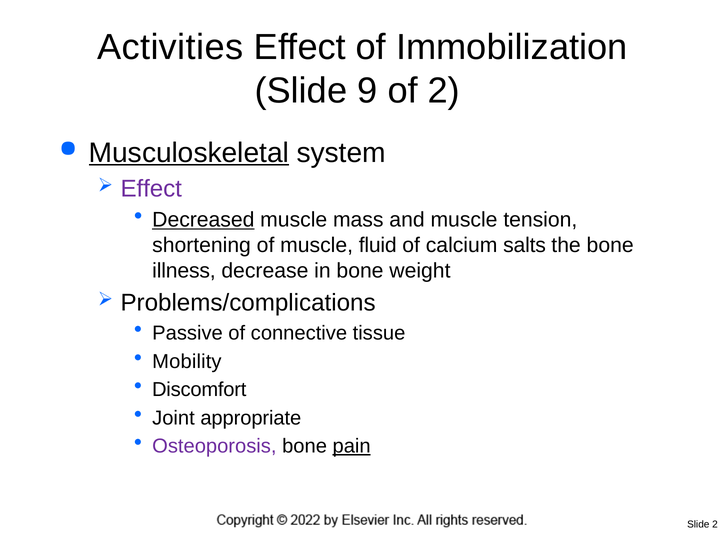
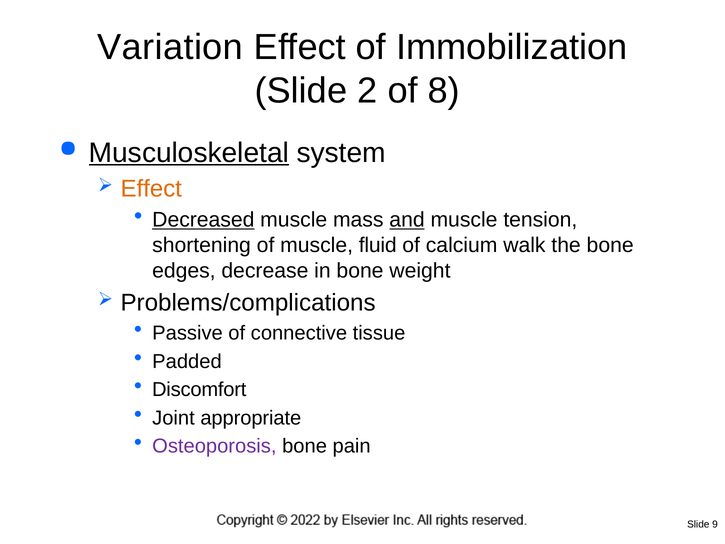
Activities: Activities -> Variation
9: 9 -> 2
of 2: 2 -> 8
Effect at (151, 189) colour: purple -> orange
and underline: none -> present
salts: salts -> walk
illness: illness -> edges
Mobility: Mobility -> Padded
pain underline: present -> none
Slide 2: 2 -> 9
